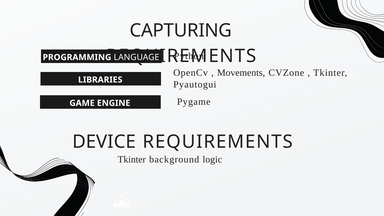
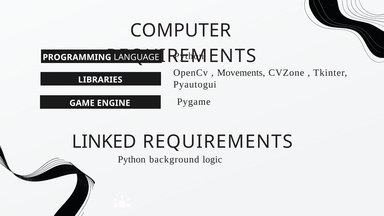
CAPTURING: CAPTURING -> COMPUTER
DEVICE: DEVICE -> LINKED
Tkinter at (132, 159): Tkinter -> Python
